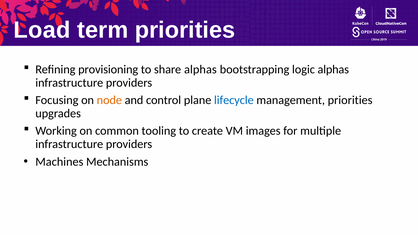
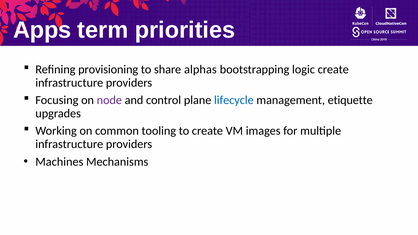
Load: Load -> Apps
logic alphas: alphas -> create
node colour: orange -> purple
management priorities: priorities -> etiquette
